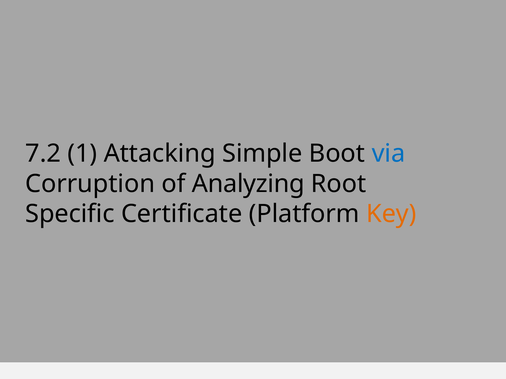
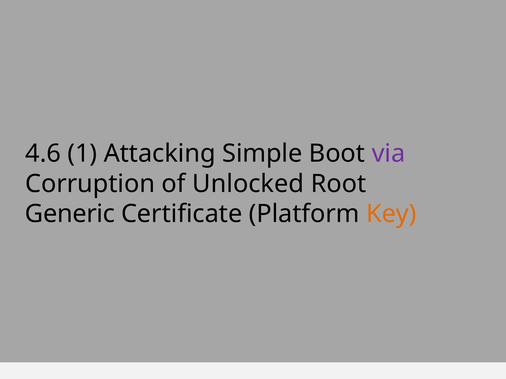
7.2: 7.2 -> 4.6
via colour: blue -> purple
Analyzing: Analyzing -> Unlocked
Specific: Specific -> Generic
